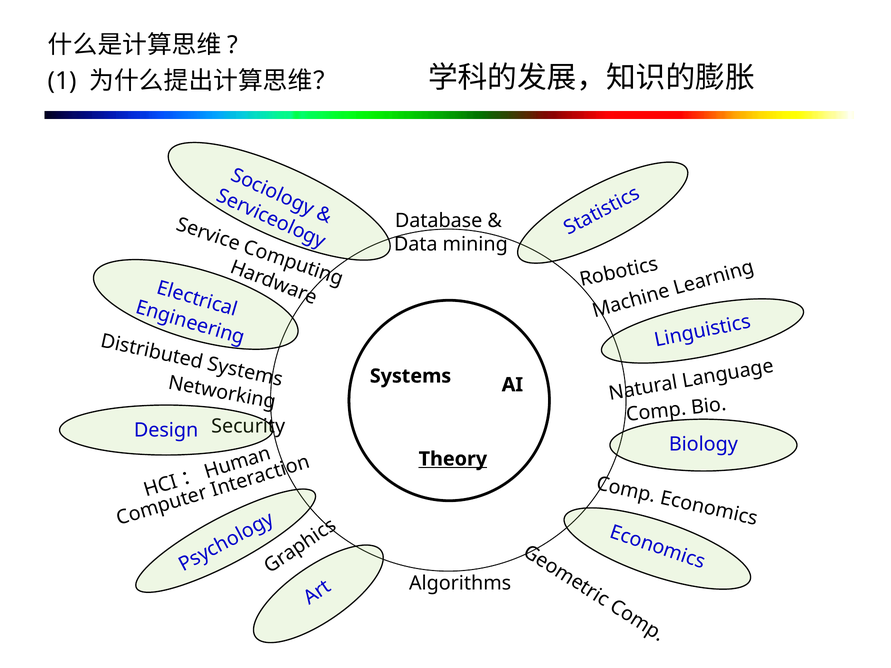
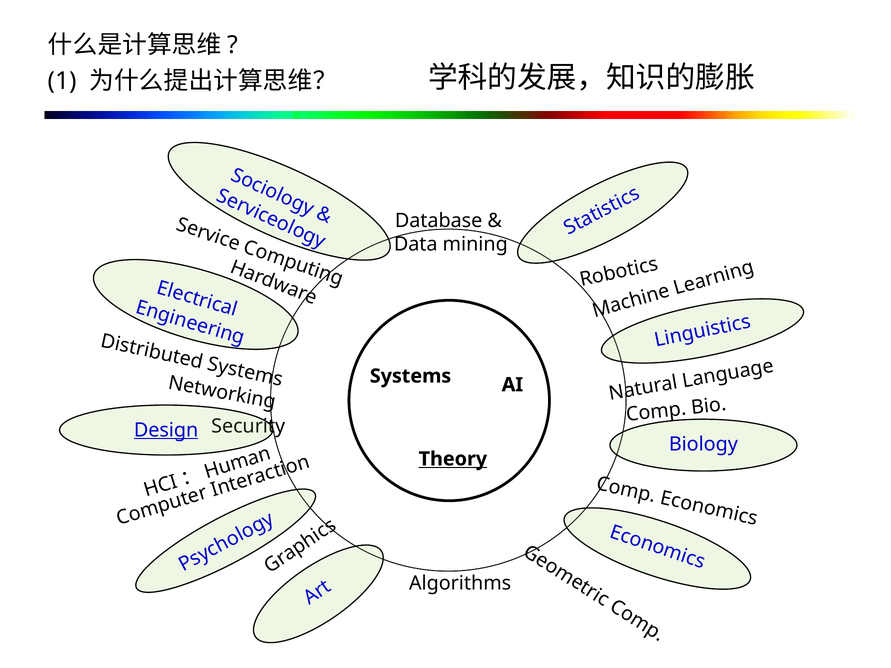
Design underline: none -> present
